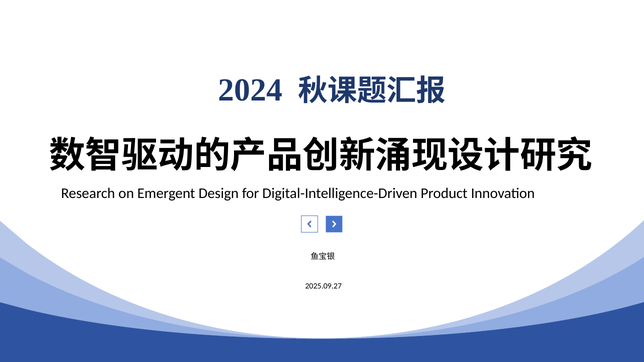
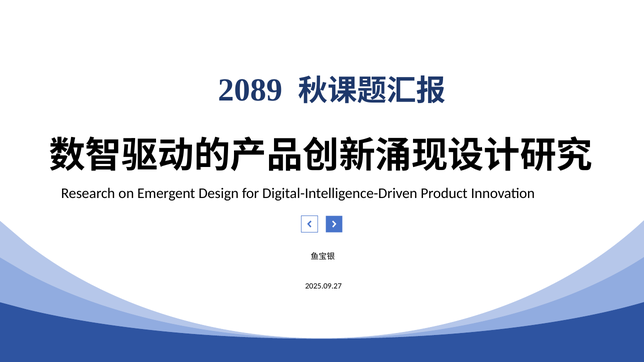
2024: 2024 -> 2089
